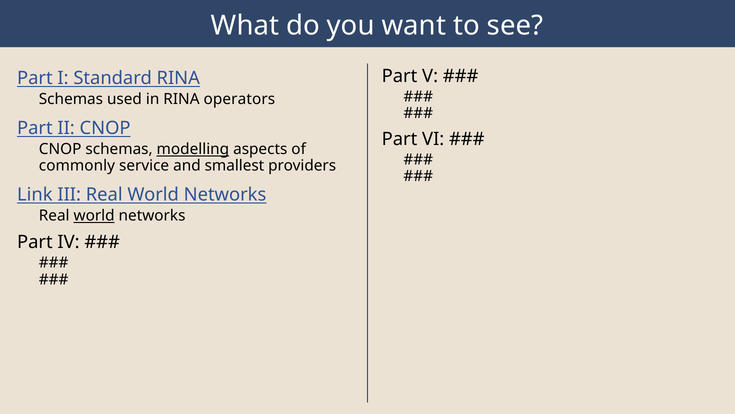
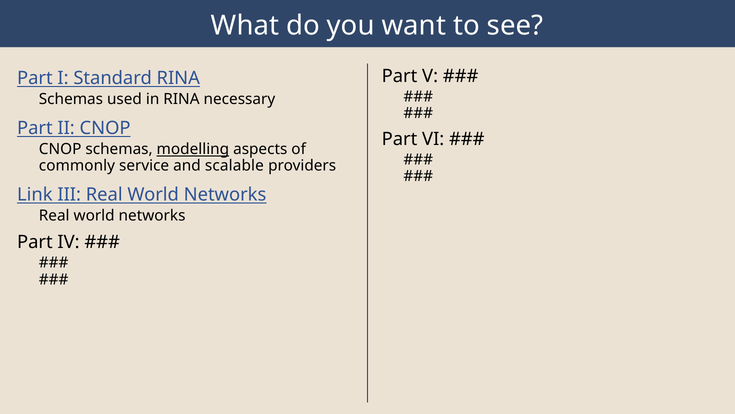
operators: operators -> necessary
smallest: smallest -> scalable
world at (94, 215) underline: present -> none
